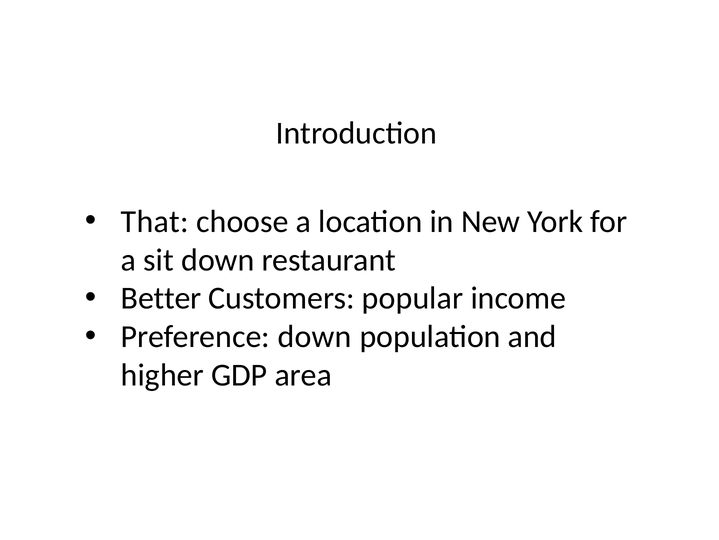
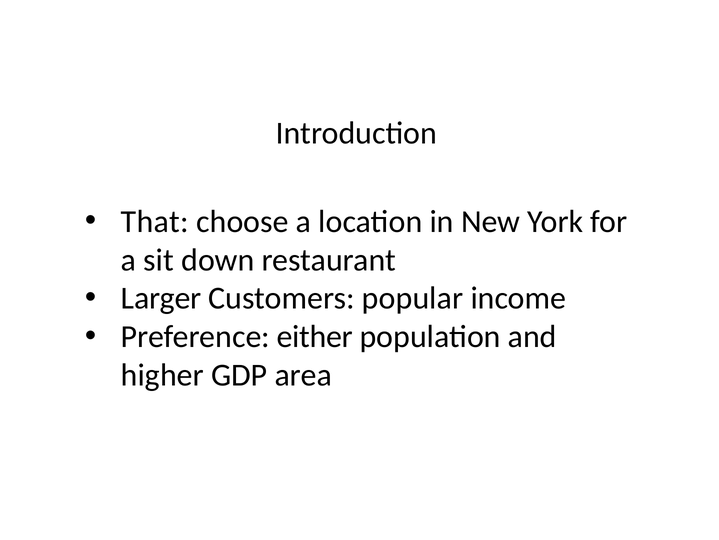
Better: Better -> Larger
Preference down: down -> either
